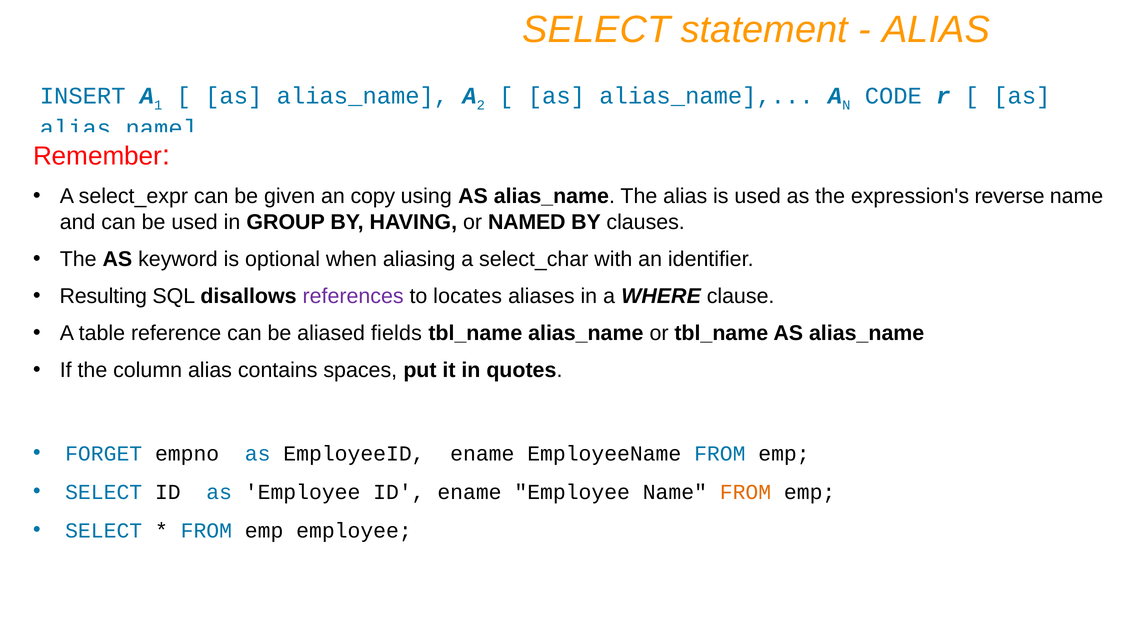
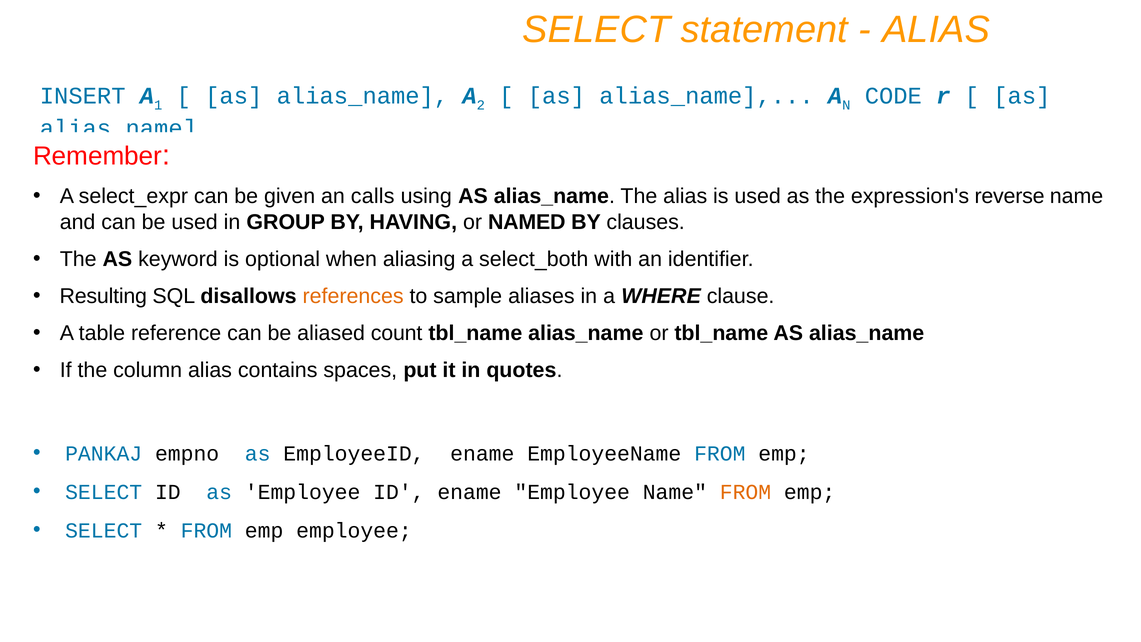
copy: copy -> calls
select_char: select_char -> select_both
references colour: purple -> orange
locates: locates -> sample
fields: fields -> count
FORGET: FORGET -> PANKAJ
